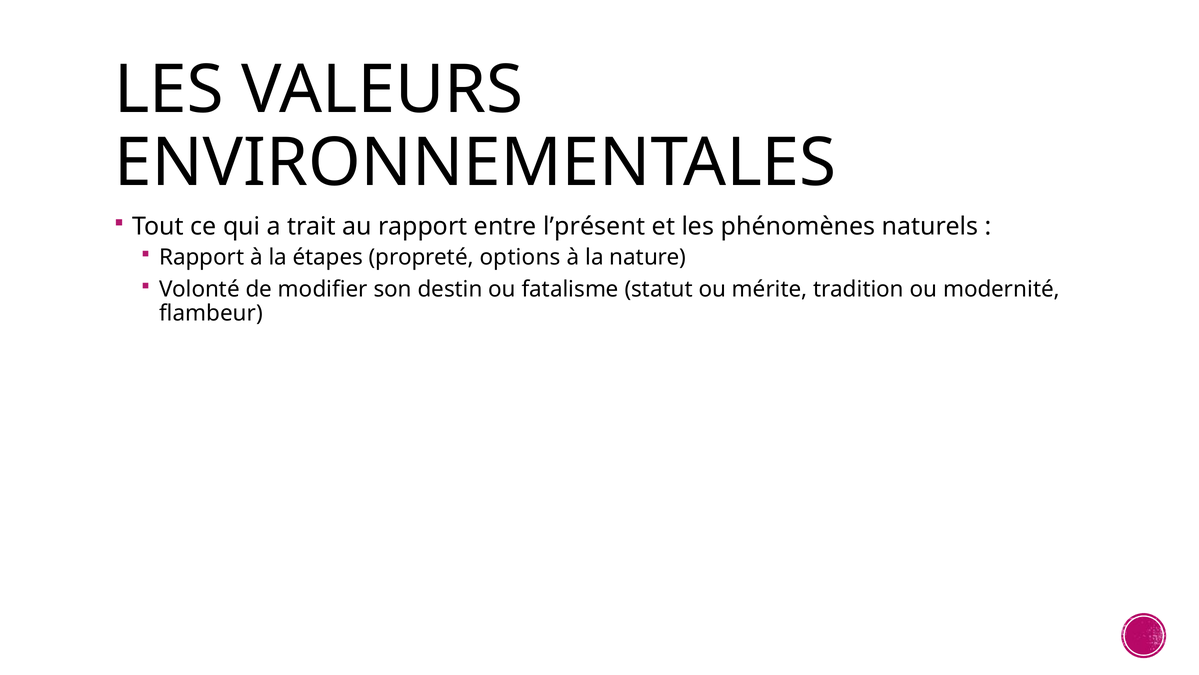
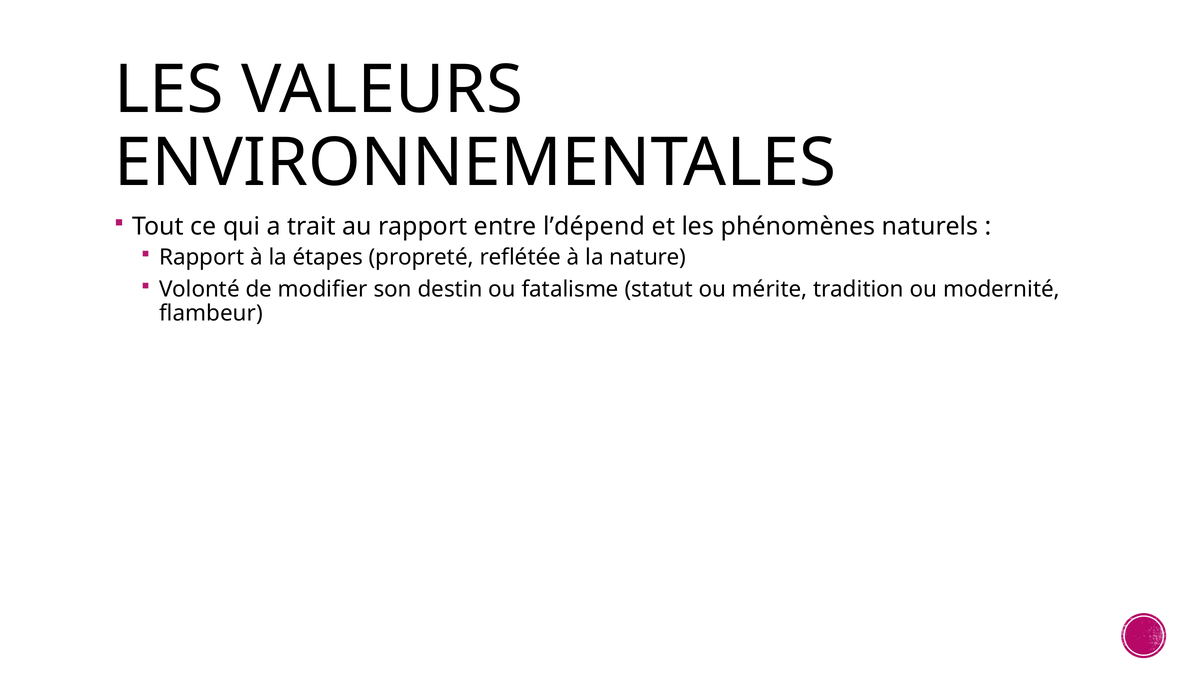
l’présent: l’présent -> l’dépend
options: options -> reflétée
